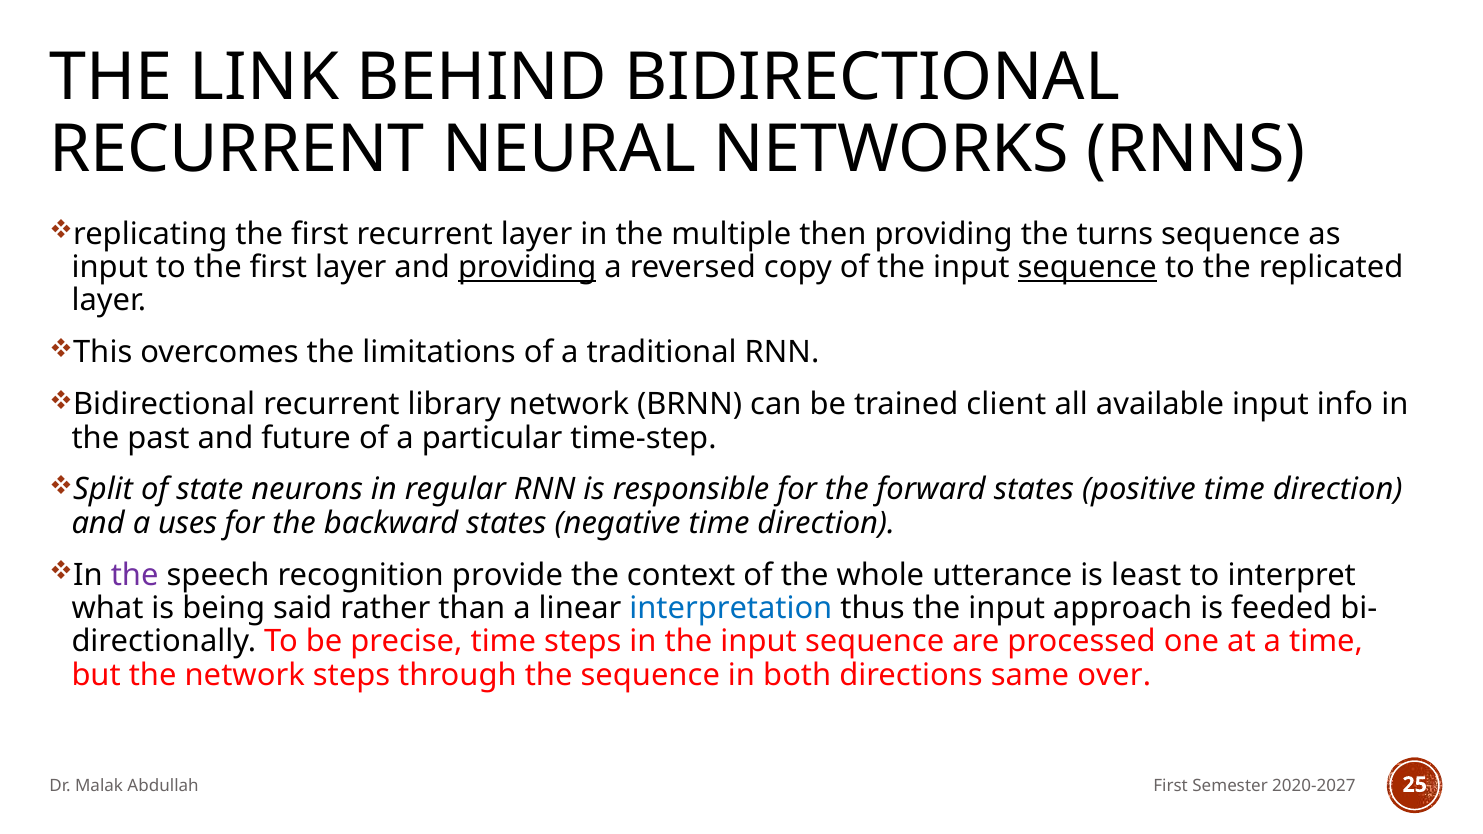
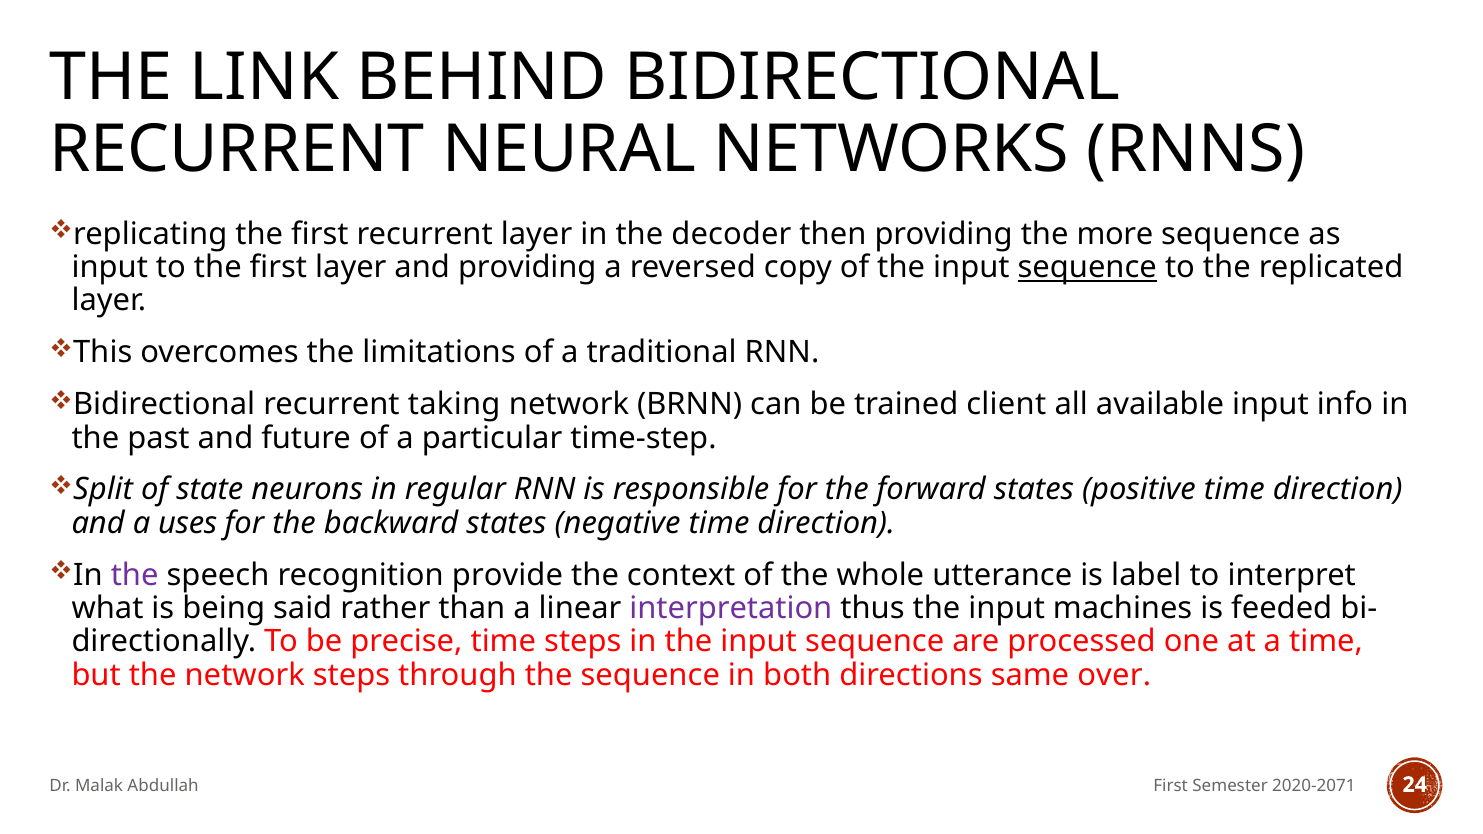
multiple: multiple -> decoder
turns: turns -> more
providing at (527, 267) underline: present -> none
library: library -> taking
least: least -> label
interpretation colour: blue -> purple
approach: approach -> machines
2020-2027: 2020-2027 -> 2020-2071
25: 25 -> 24
